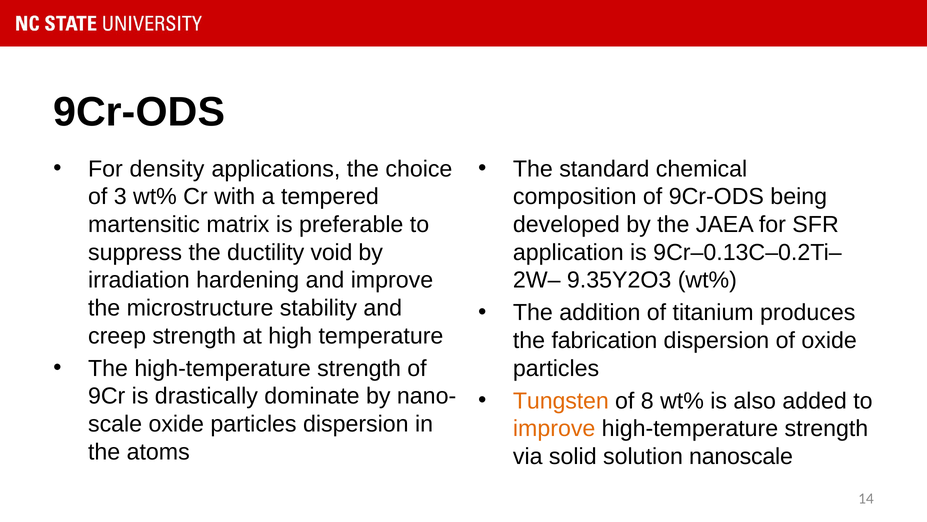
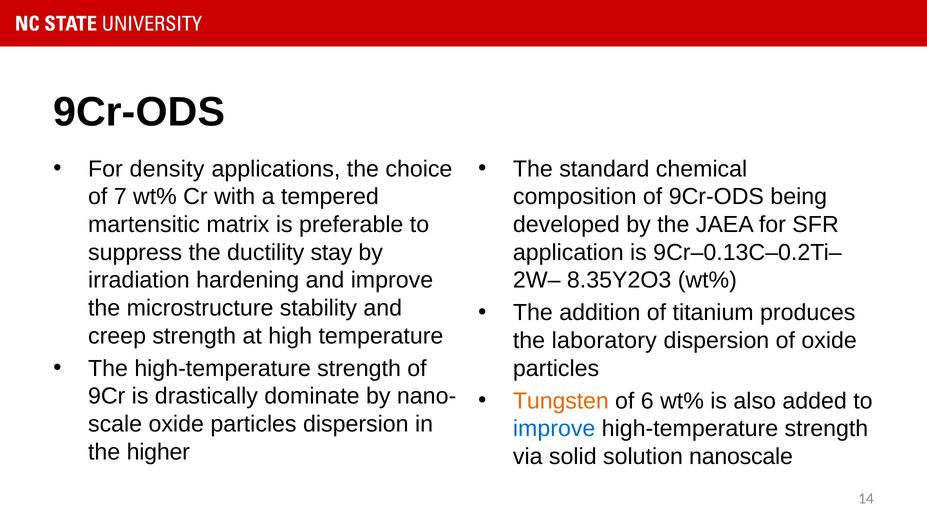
3: 3 -> 7
void: void -> stay
9.35Y2O3: 9.35Y2O3 -> 8.35Y2O3
fabrication: fabrication -> laboratory
8: 8 -> 6
improve at (554, 428) colour: orange -> blue
atoms: atoms -> higher
